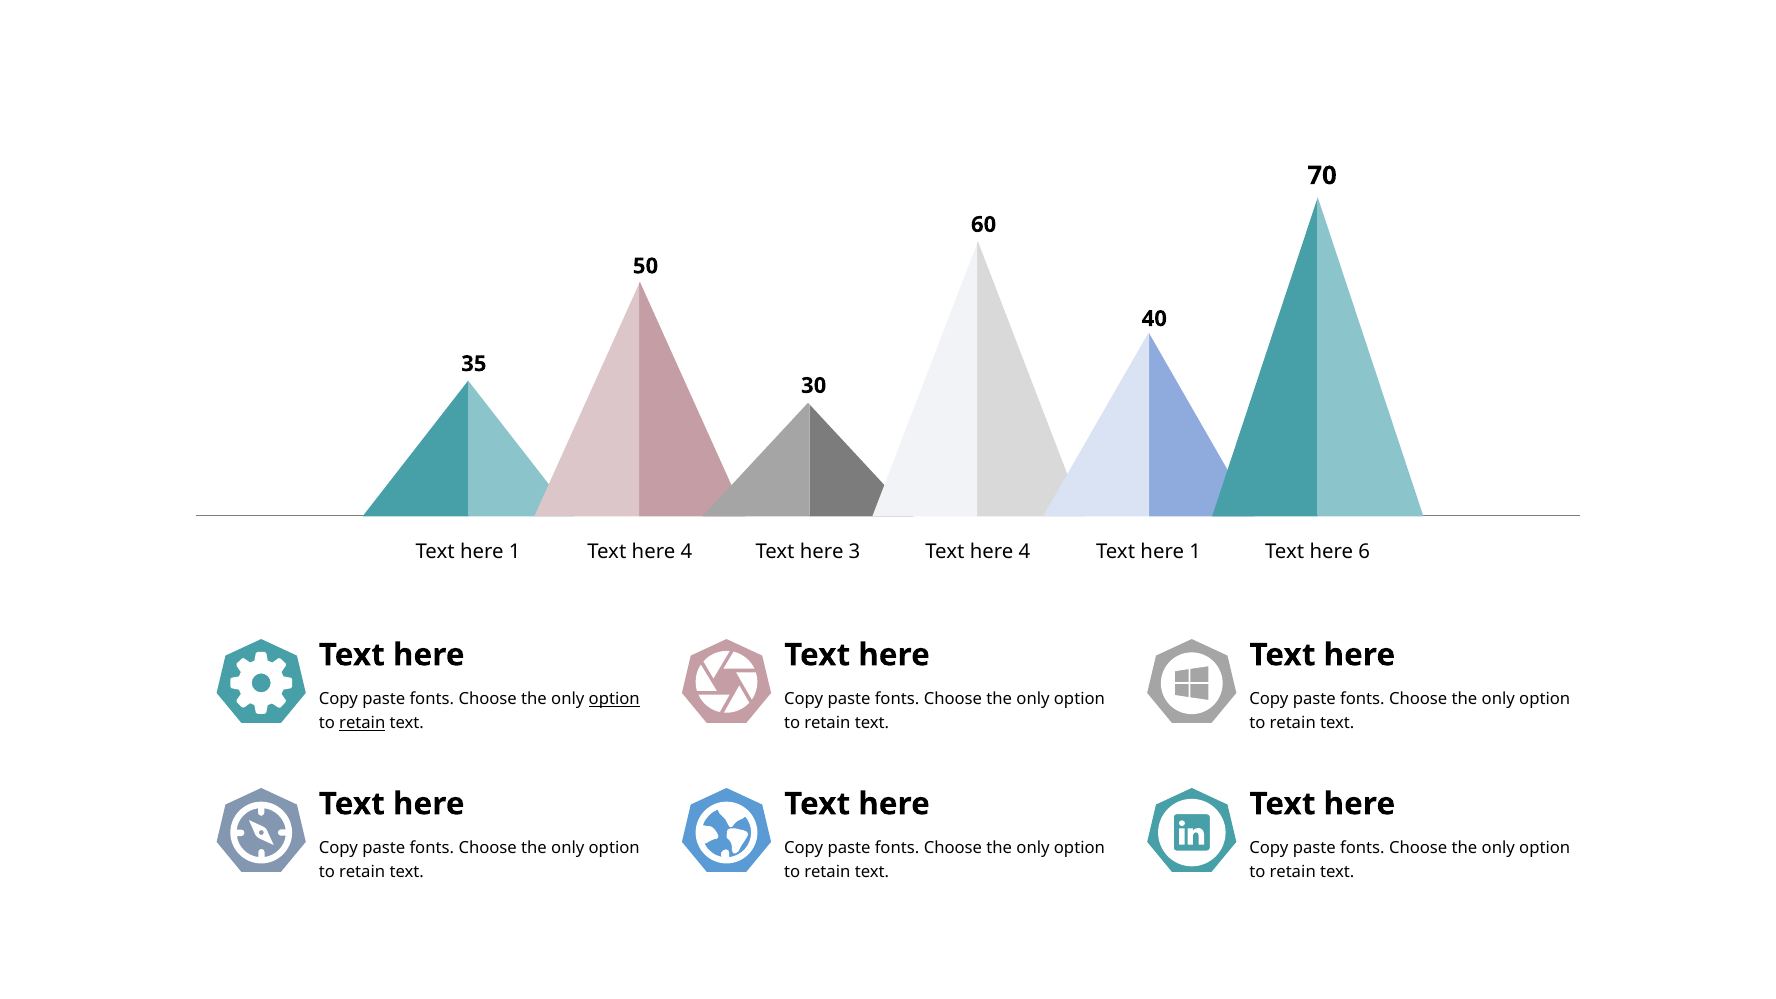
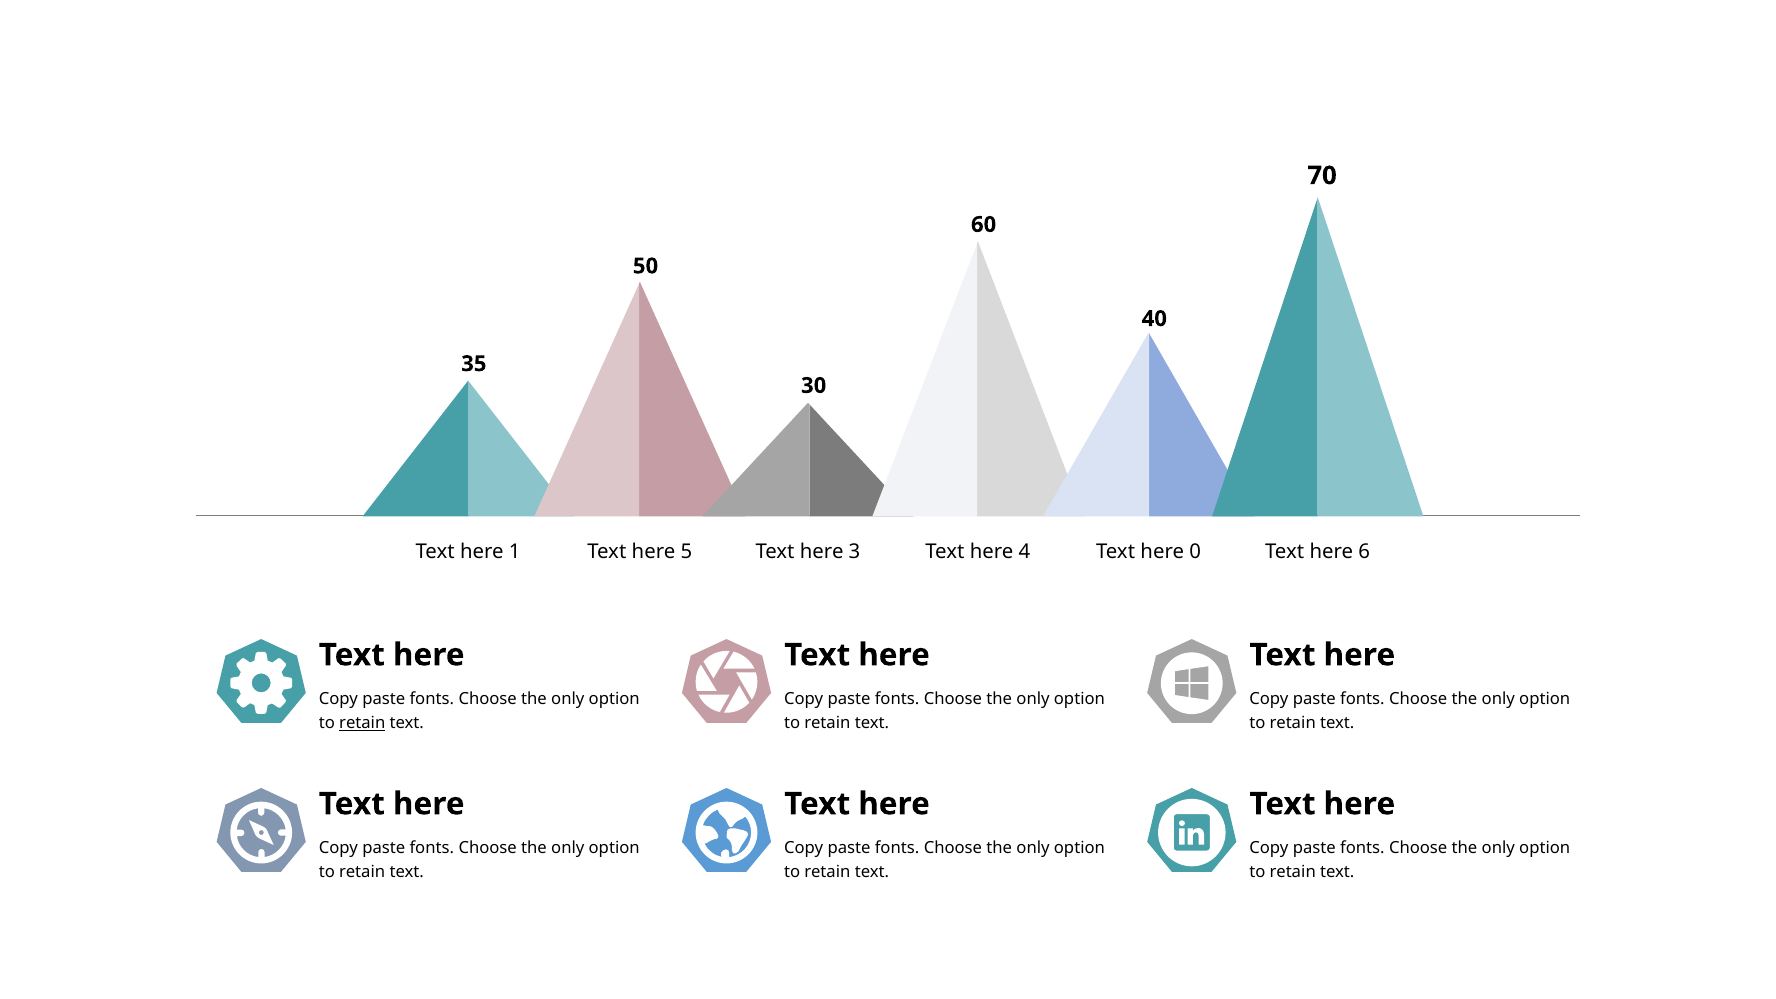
4 at (686, 552): 4 -> 5
1 at (1195, 552): 1 -> 0
option at (614, 699) underline: present -> none
